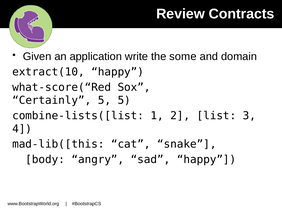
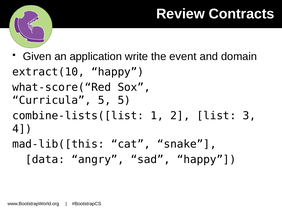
some: some -> event
Certainly: Certainly -> Curricula
body: body -> data
